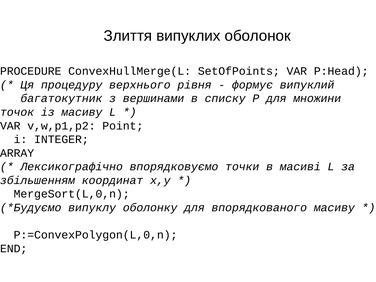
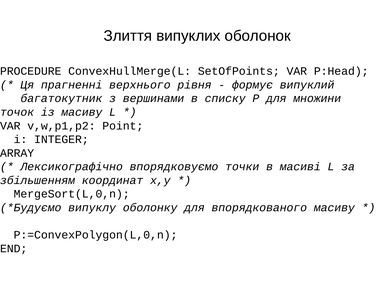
процедуру: процедуру -> прагненні
